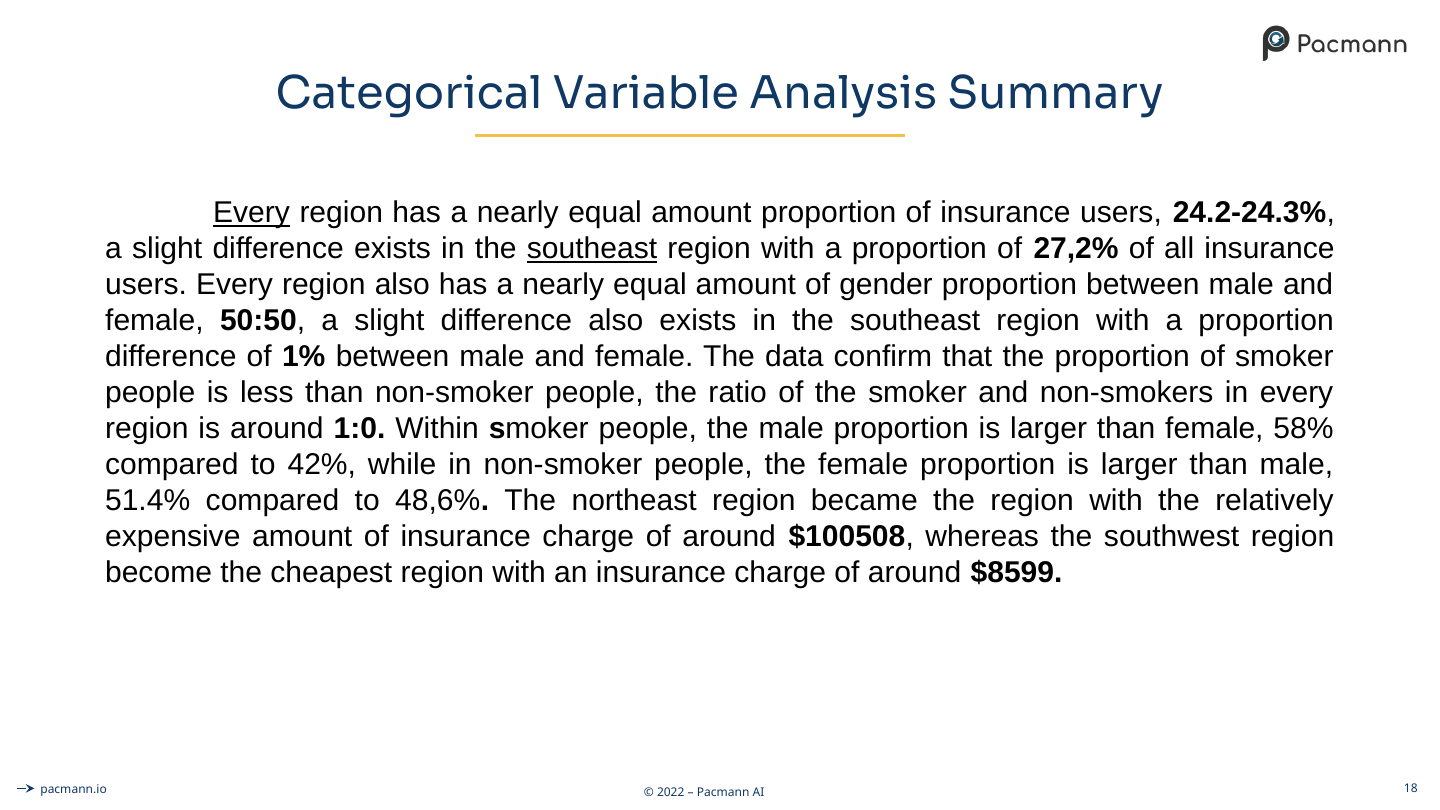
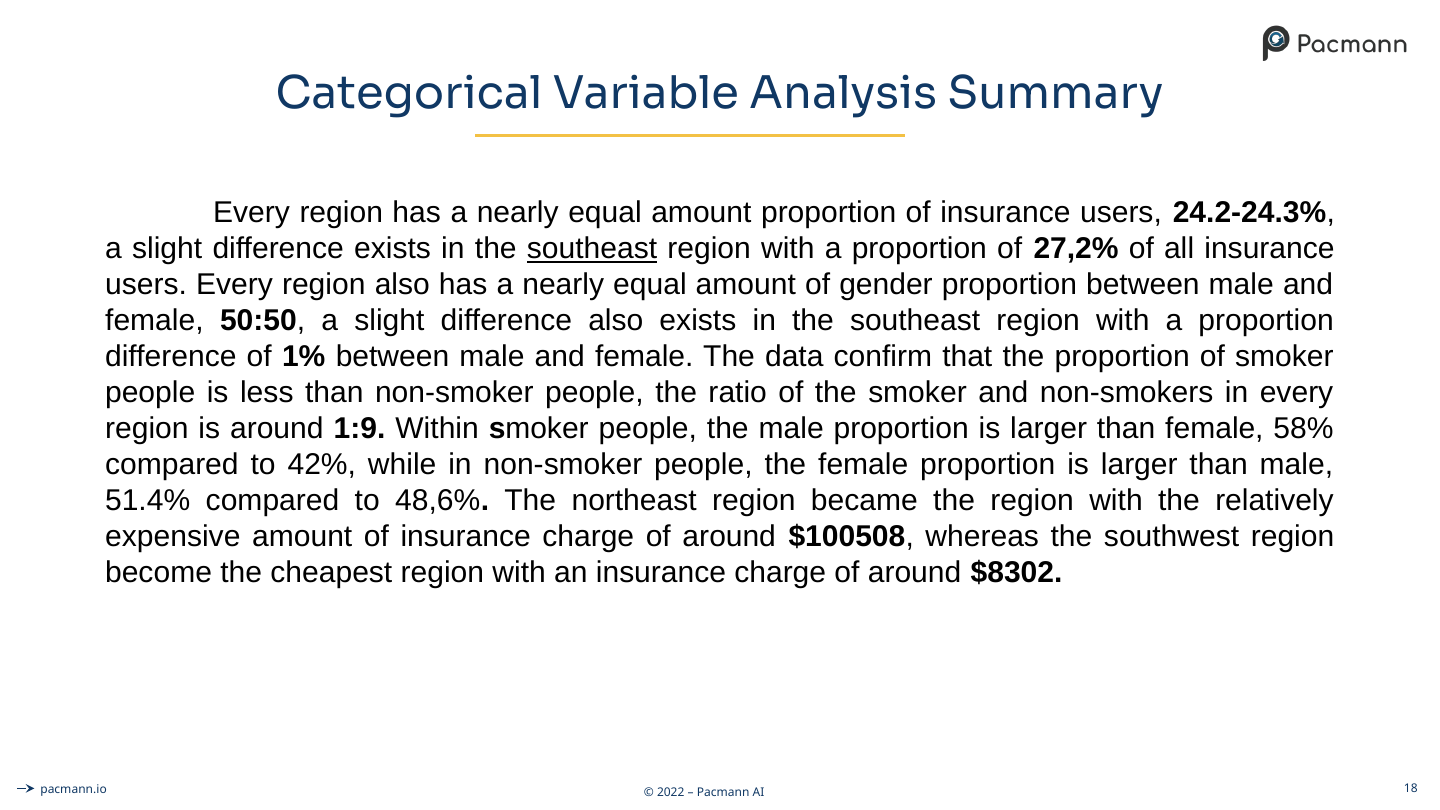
Every at (252, 213) underline: present -> none
1:0: 1:0 -> 1:9
$8599: $8599 -> $8302
